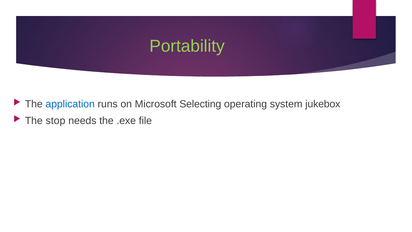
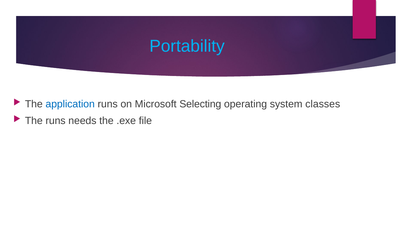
Portability colour: light green -> light blue
jukebox: jukebox -> classes
The stop: stop -> runs
